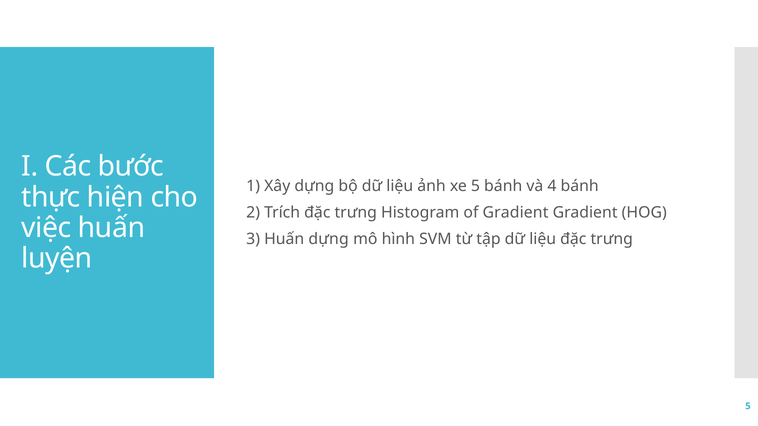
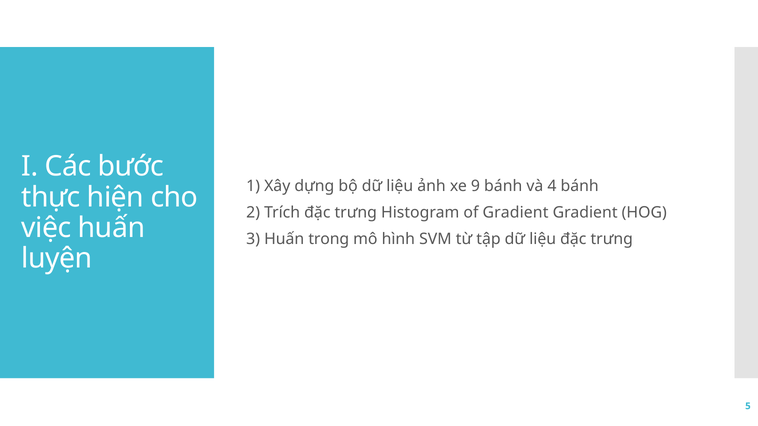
xe 5: 5 -> 9
Huấn dựng: dựng -> trong
